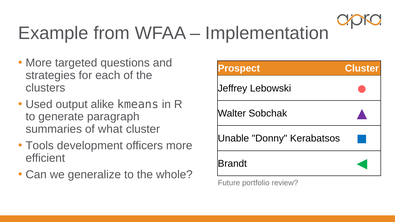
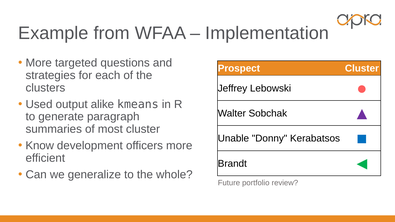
what: what -> most
Tools: Tools -> Know
